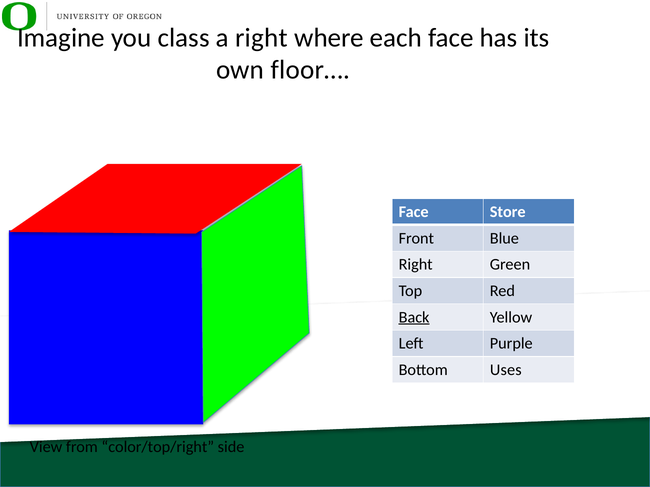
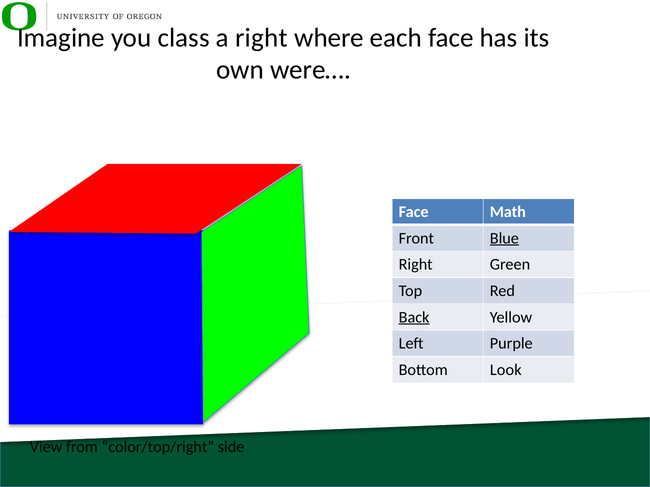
floor…: floor… -> were…
Store: Store -> Math
Blue underline: none -> present
Uses: Uses -> Look
